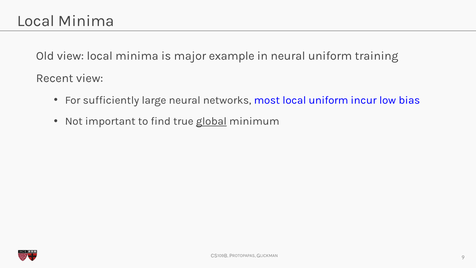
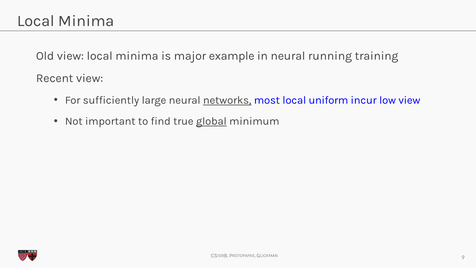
neural uniform: uniform -> running
networks underline: none -> present
low bias: bias -> view
